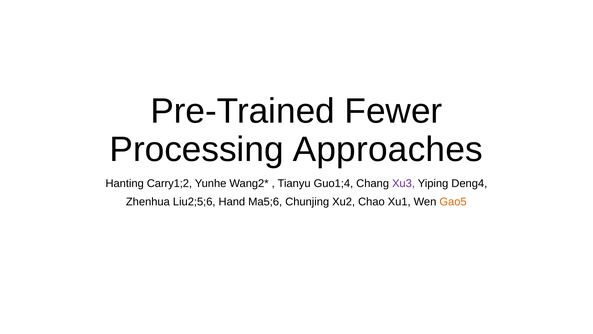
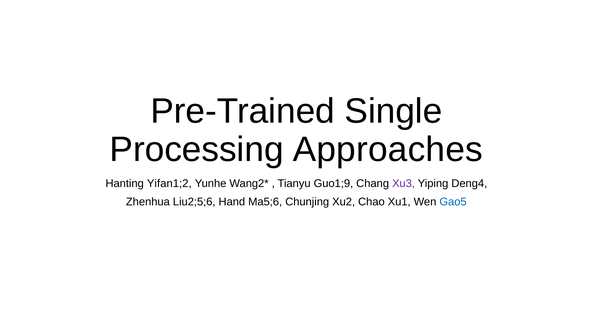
Fewer: Fewer -> Single
Carry1;2: Carry1;2 -> Yifan1;2
Guo1;4: Guo1;4 -> Guo1;9
Gao5 colour: orange -> blue
